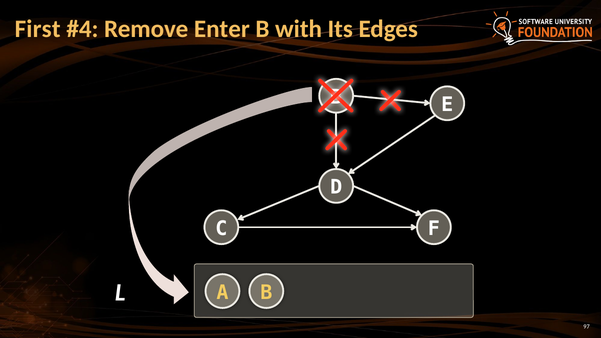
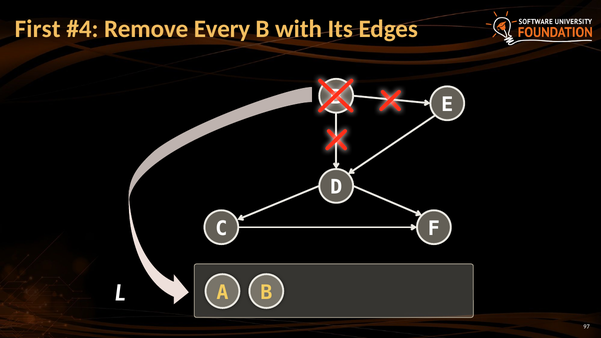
Enter: Enter -> Every
